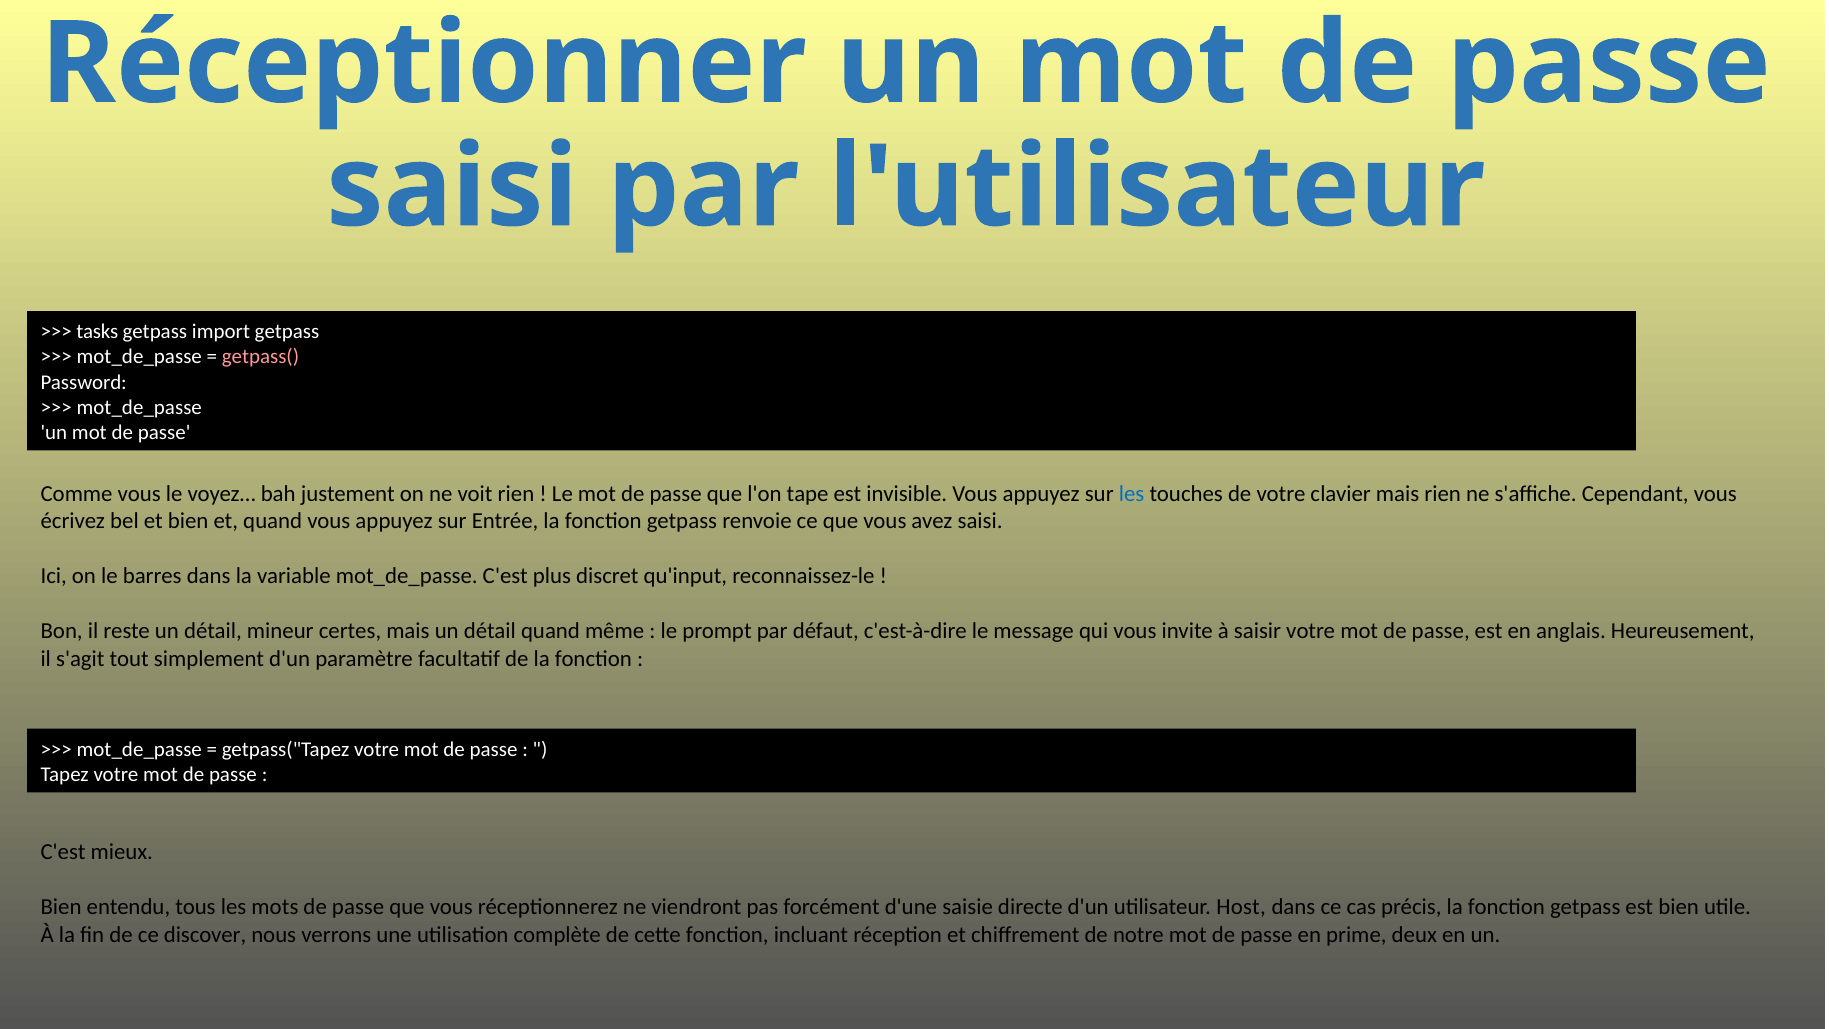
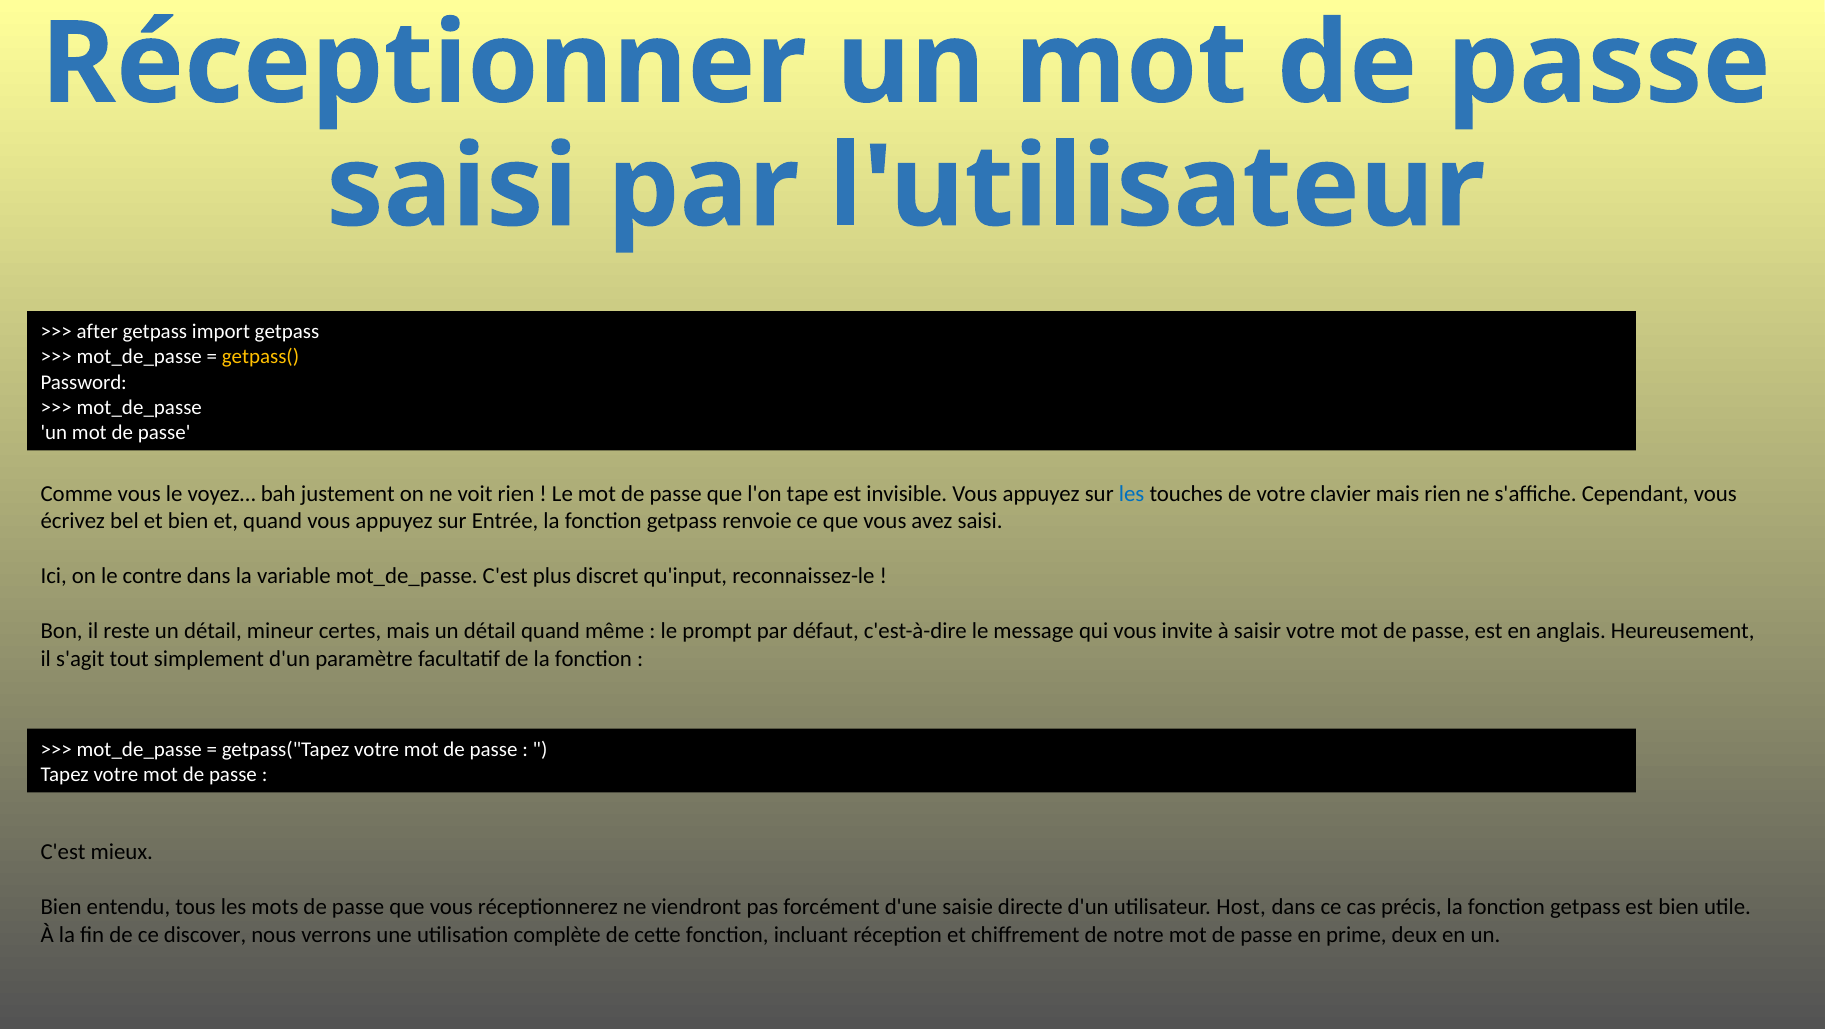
tasks: tasks -> after
getpass( colour: pink -> yellow
barres: barres -> contre
